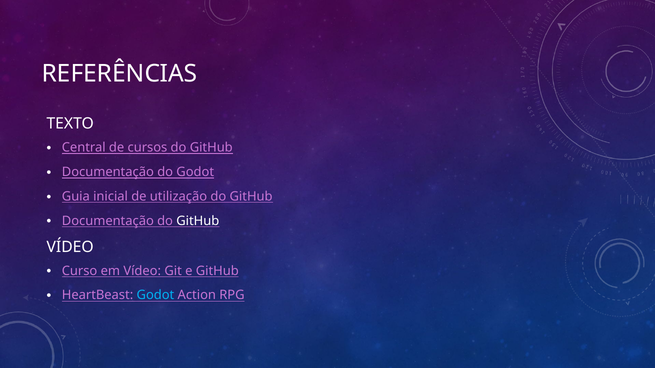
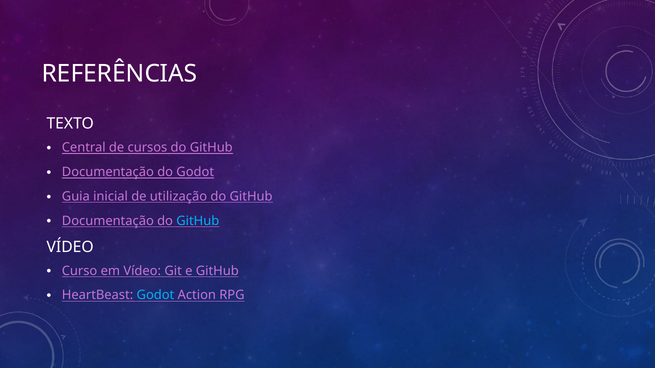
GitHub at (198, 221) colour: white -> light blue
